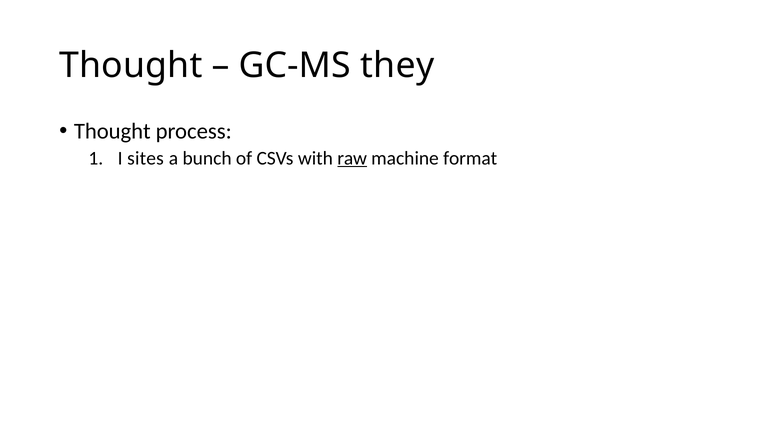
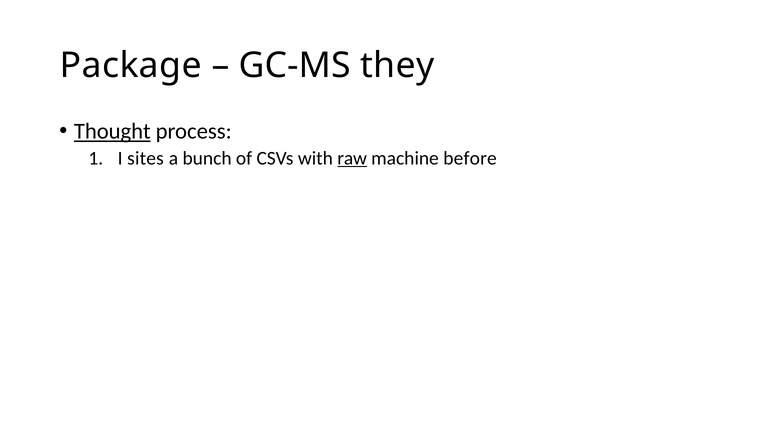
Thought at (131, 65): Thought -> Package
Thought at (112, 132) underline: none -> present
format: format -> before
